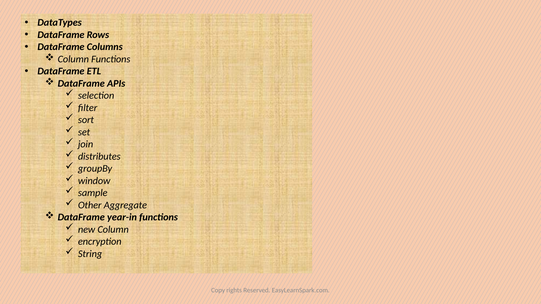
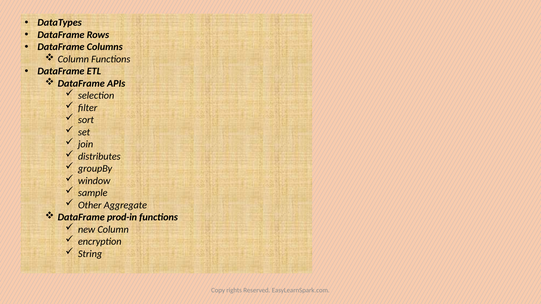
year-in: year-in -> prod-in
